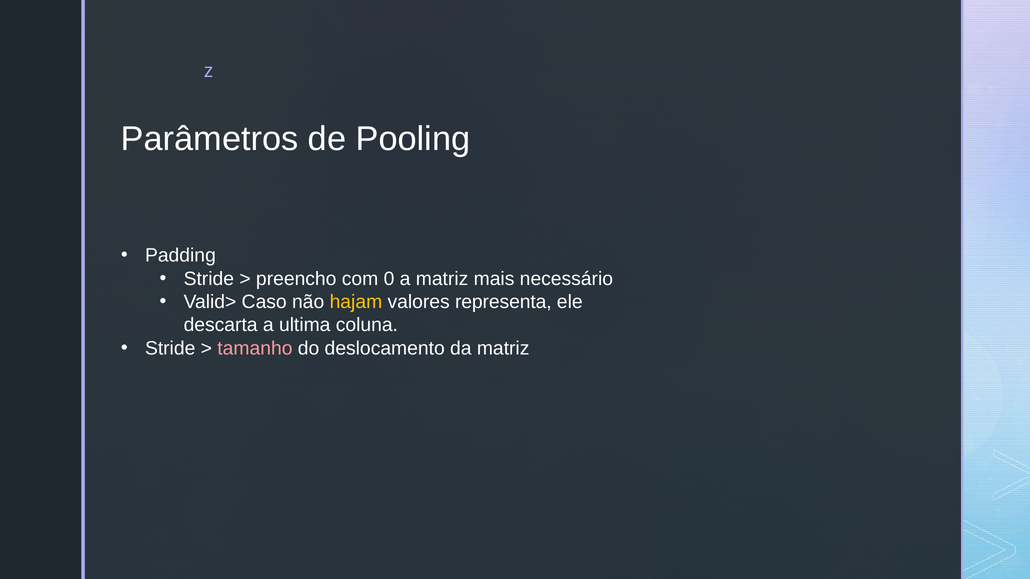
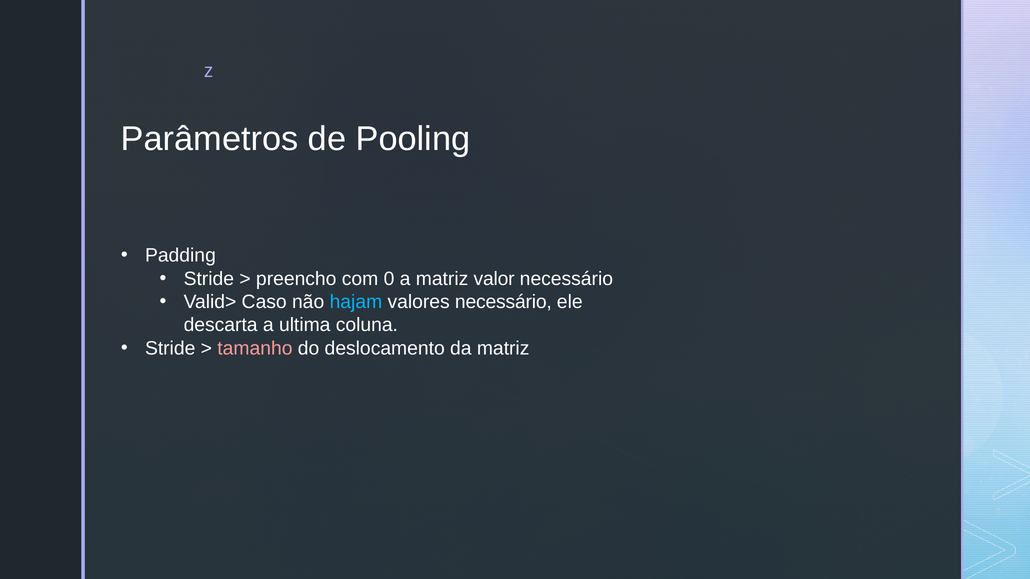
mais: mais -> valor
hajam colour: yellow -> light blue
valores representa: representa -> necessário
